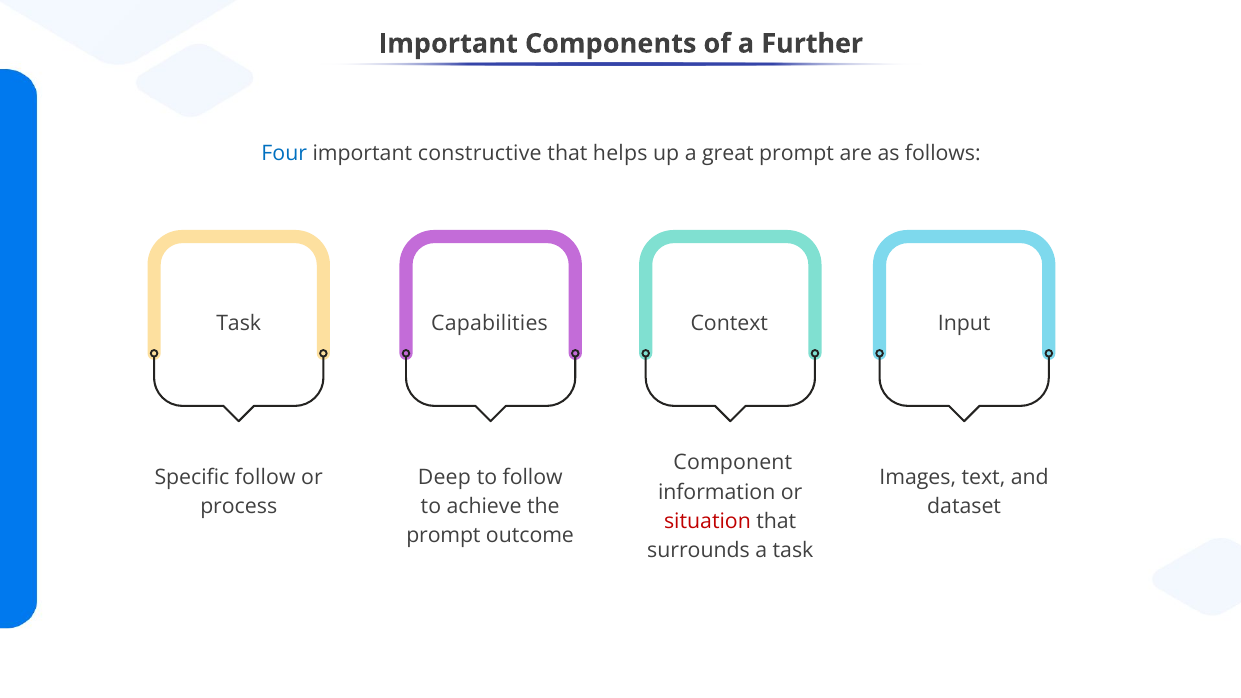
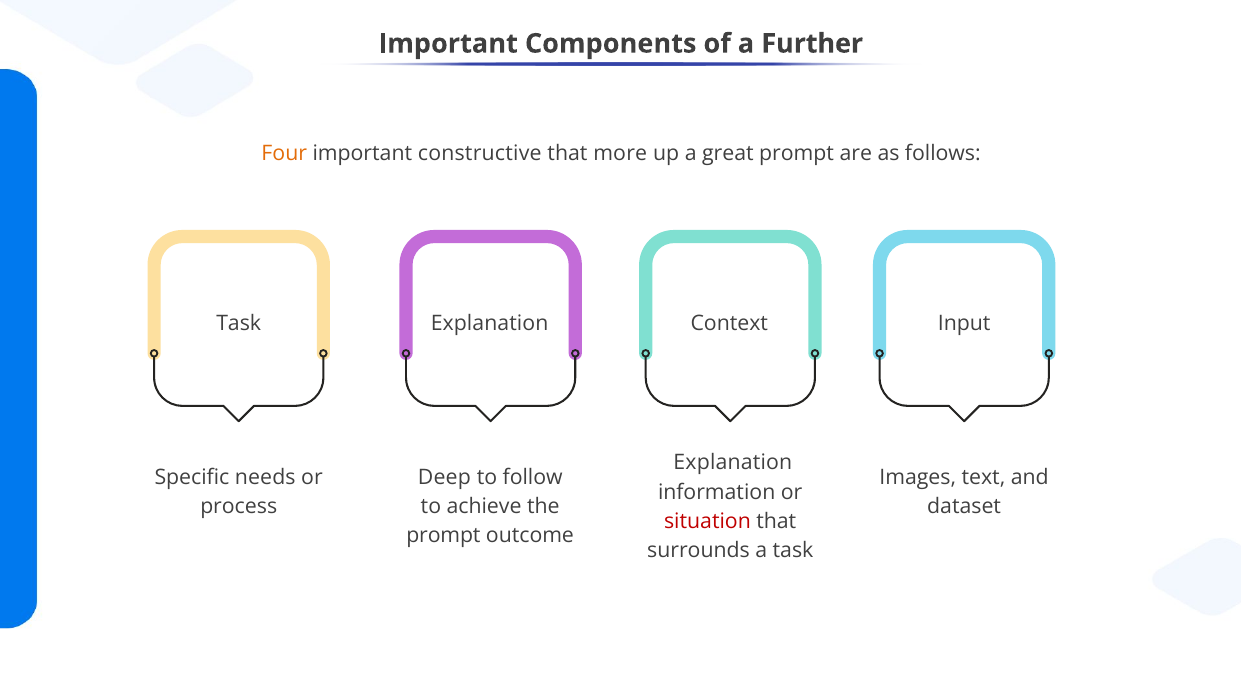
Four colour: blue -> orange
helps: helps -> more
Task Capabilities: Capabilities -> Explanation
Component at (733, 463): Component -> Explanation
Specific follow: follow -> needs
